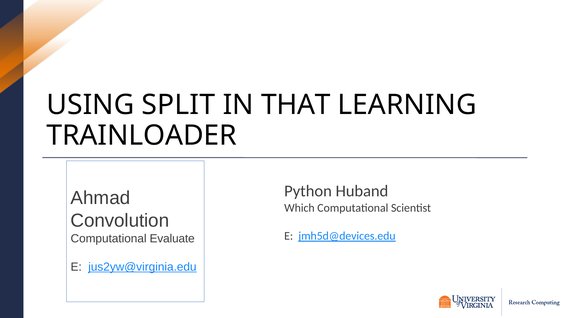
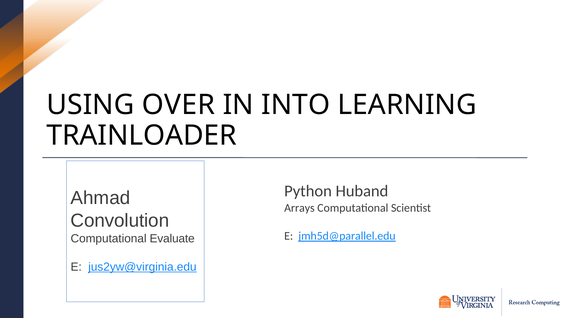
SPLIT: SPLIT -> OVER
THAT: THAT -> INTO
Which: Which -> Arrays
jmh5d@devices.edu: jmh5d@devices.edu -> jmh5d@parallel.edu
